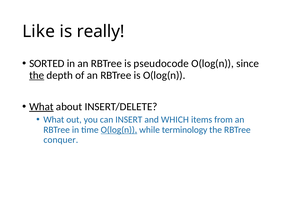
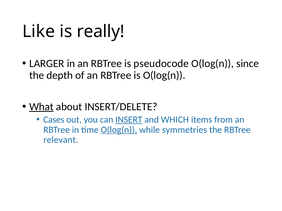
SORTED: SORTED -> LARGER
the at (37, 75) underline: present -> none
What at (54, 120): What -> Cases
INSERT underline: none -> present
terminology: terminology -> symmetries
conquer: conquer -> relevant
